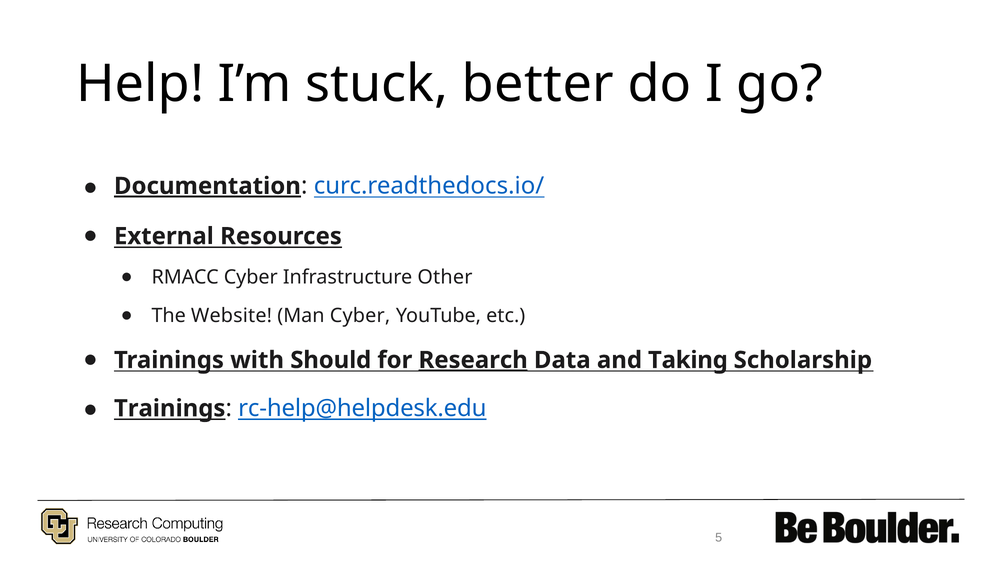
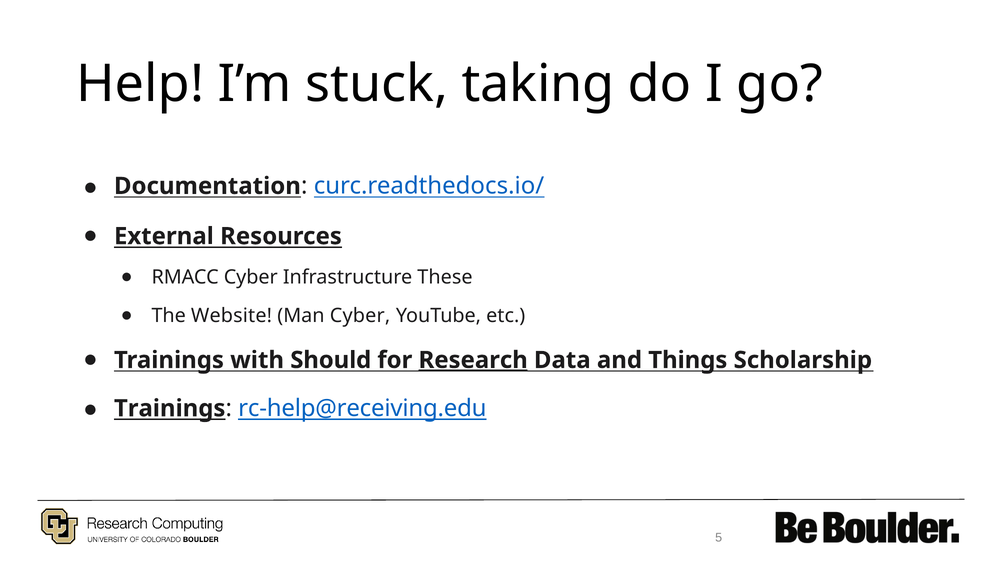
better: better -> taking
Documentation underline: present -> none
Other: Other -> These
Taking: Taking -> Things
rc-help@helpdesk.edu: rc-help@helpdesk.edu -> rc-help@receiving.edu
